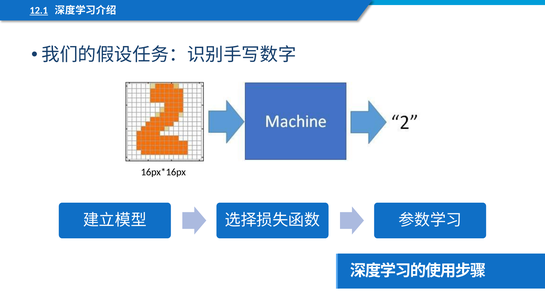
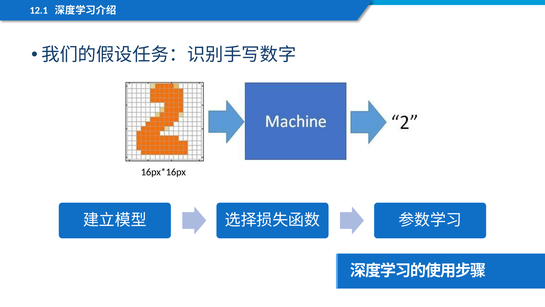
12.1 underline: present -> none
